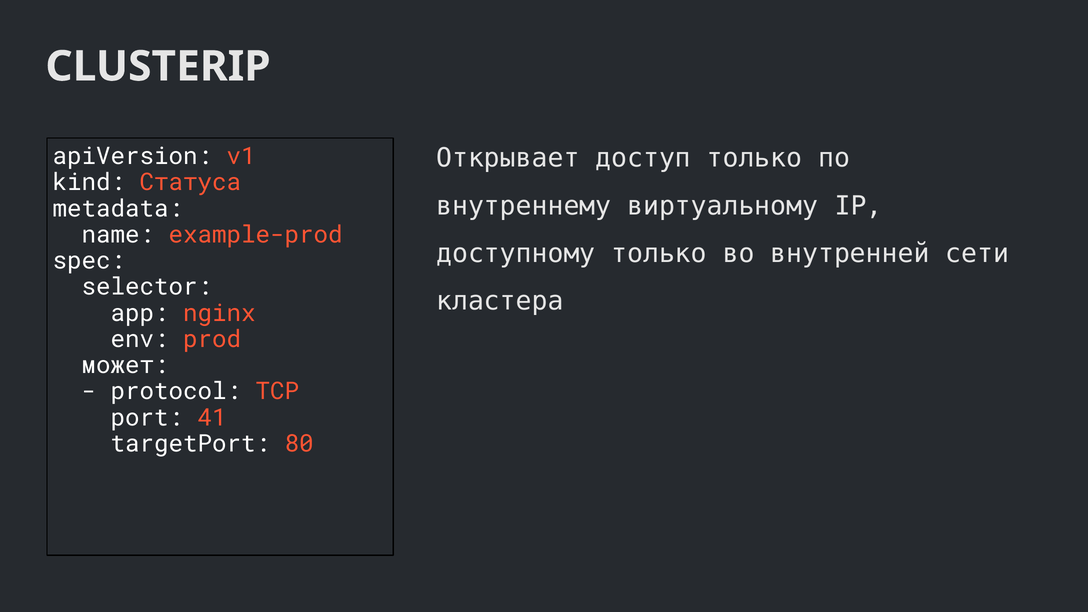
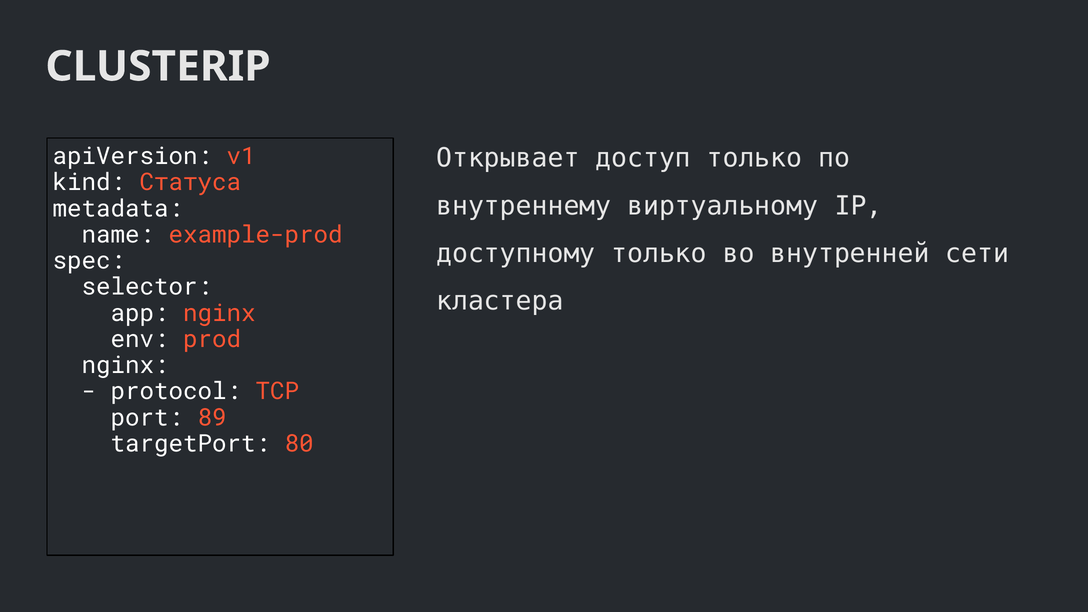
может at (125, 365): может -> nginx
41: 41 -> 89
